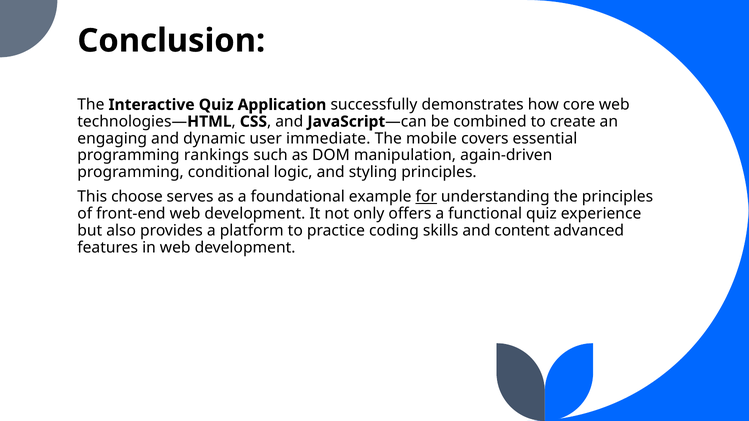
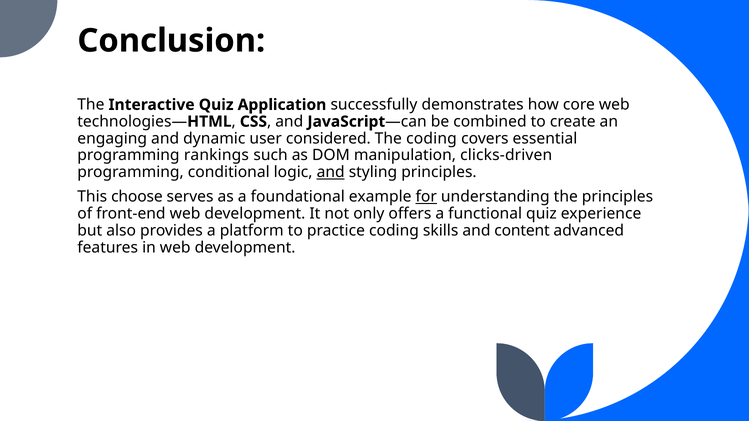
immediate: immediate -> considered
The mobile: mobile -> coding
again-driven: again-driven -> clicks-driven
and at (331, 172) underline: none -> present
